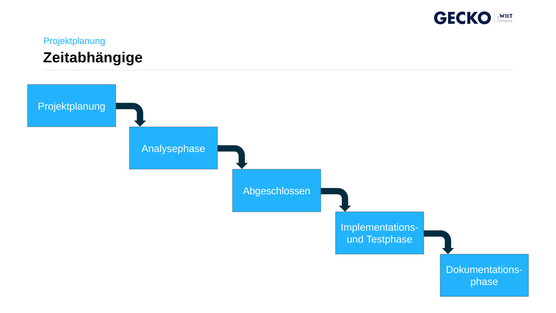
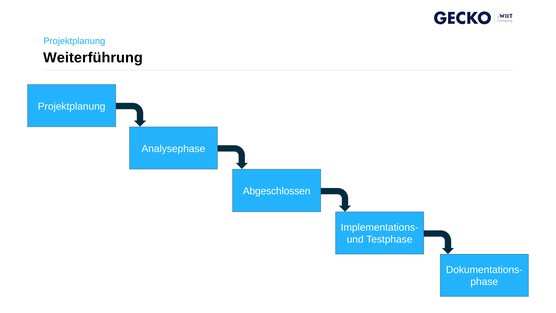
Zeitabhängige: Zeitabhängige -> Weiterführung
